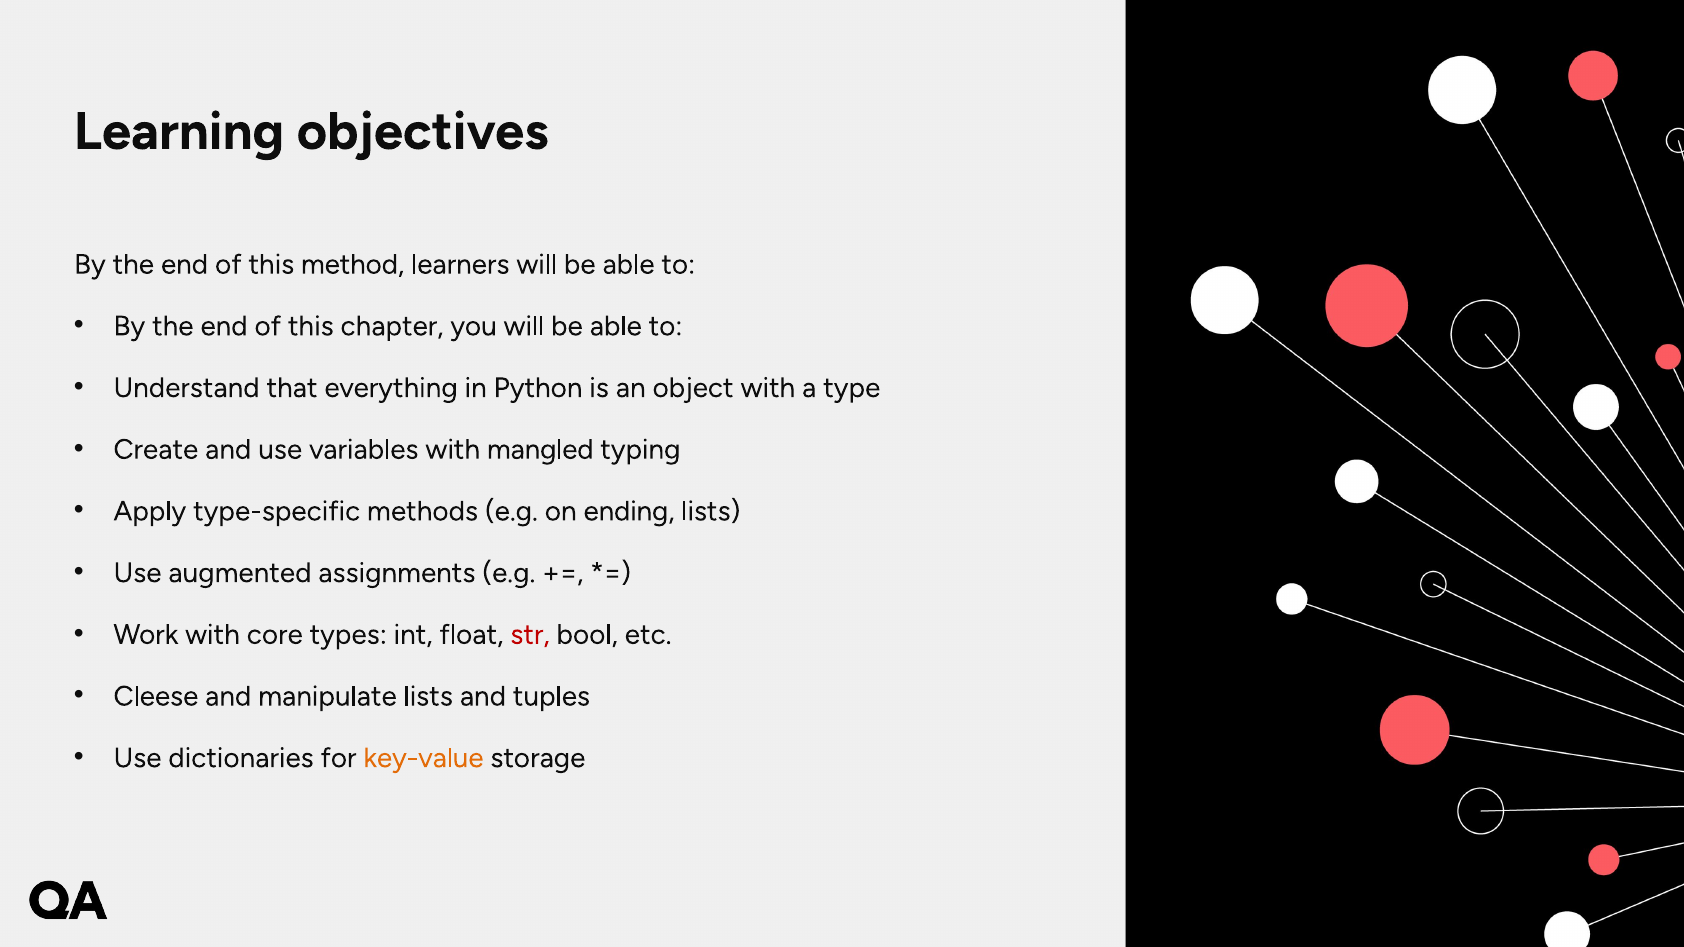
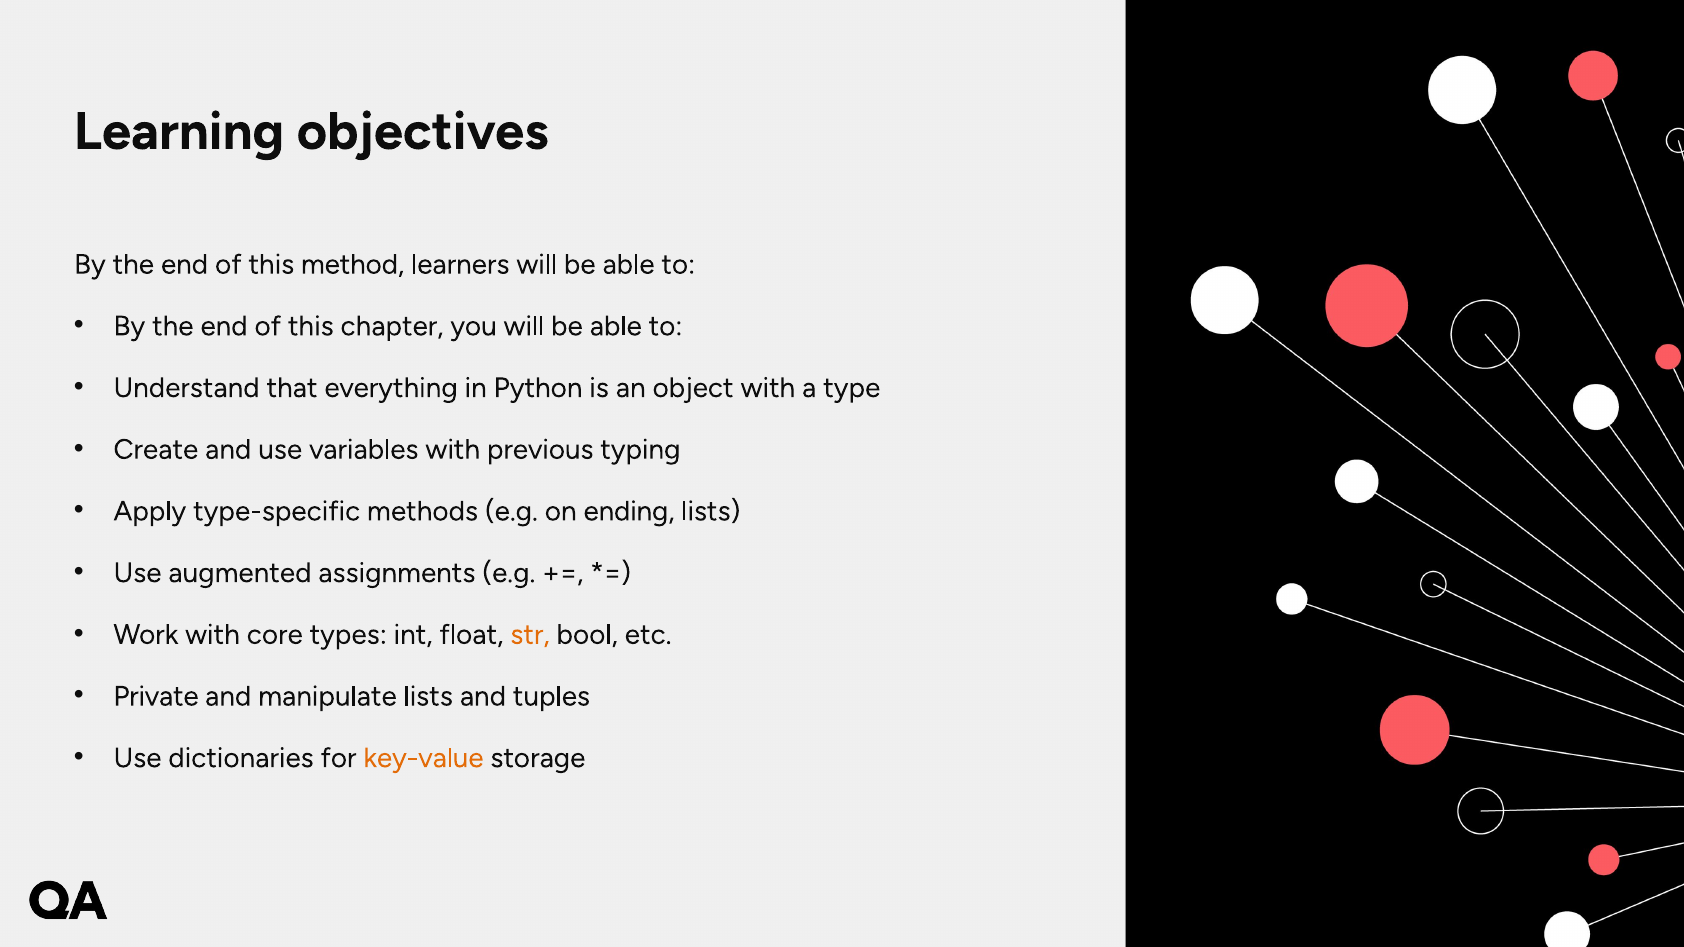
mangled: mangled -> previous
str colour: red -> orange
Cleese: Cleese -> Private
